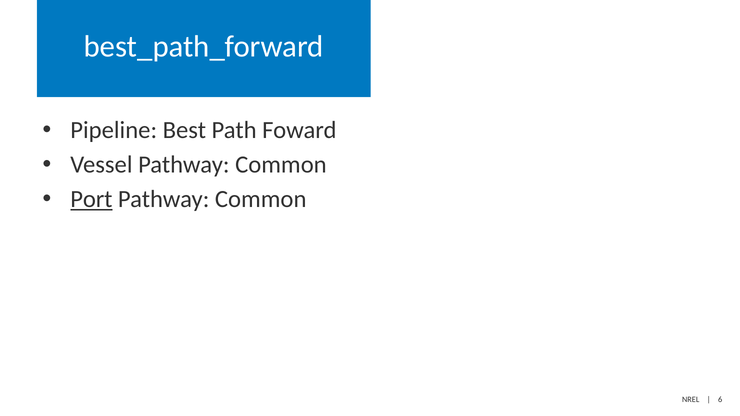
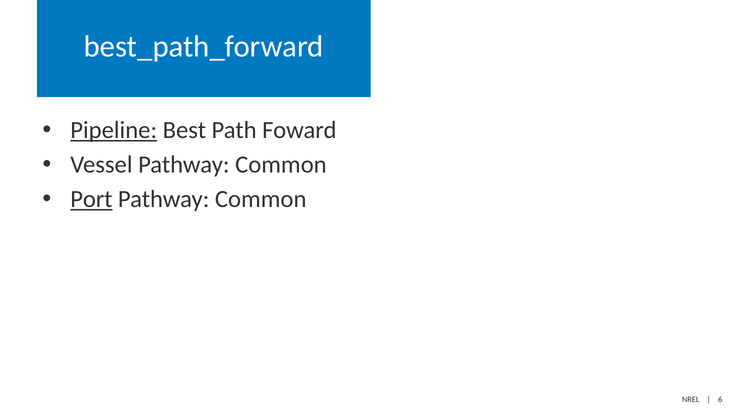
Pipeline underline: none -> present
